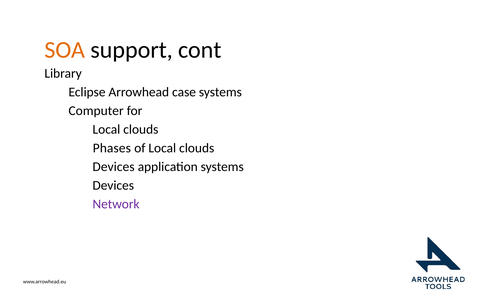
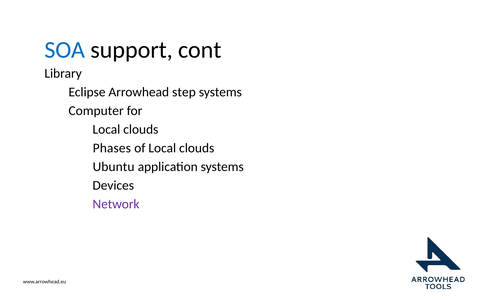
SOA colour: orange -> blue
case: case -> step
Devices at (114, 167): Devices -> Ubuntu
